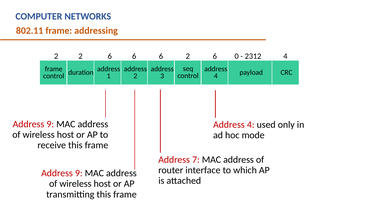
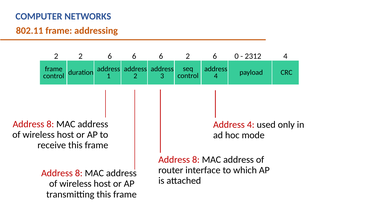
9 at (50, 124): 9 -> 8
7 at (196, 160): 7 -> 8
9 at (79, 174): 9 -> 8
